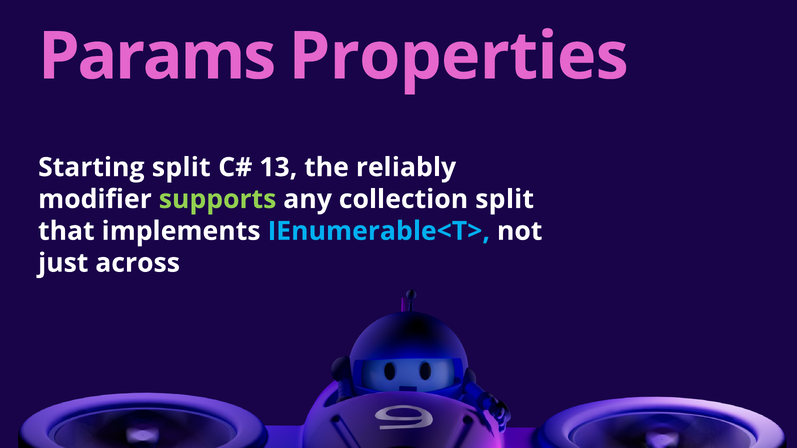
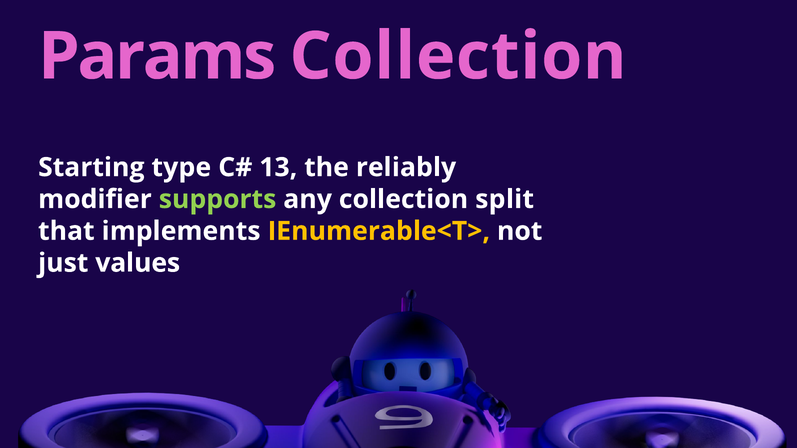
Params Properties: Properties -> Collection
Starting split: split -> type
IEnumerable<T> colour: light blue -> yellow
across: across -> values
